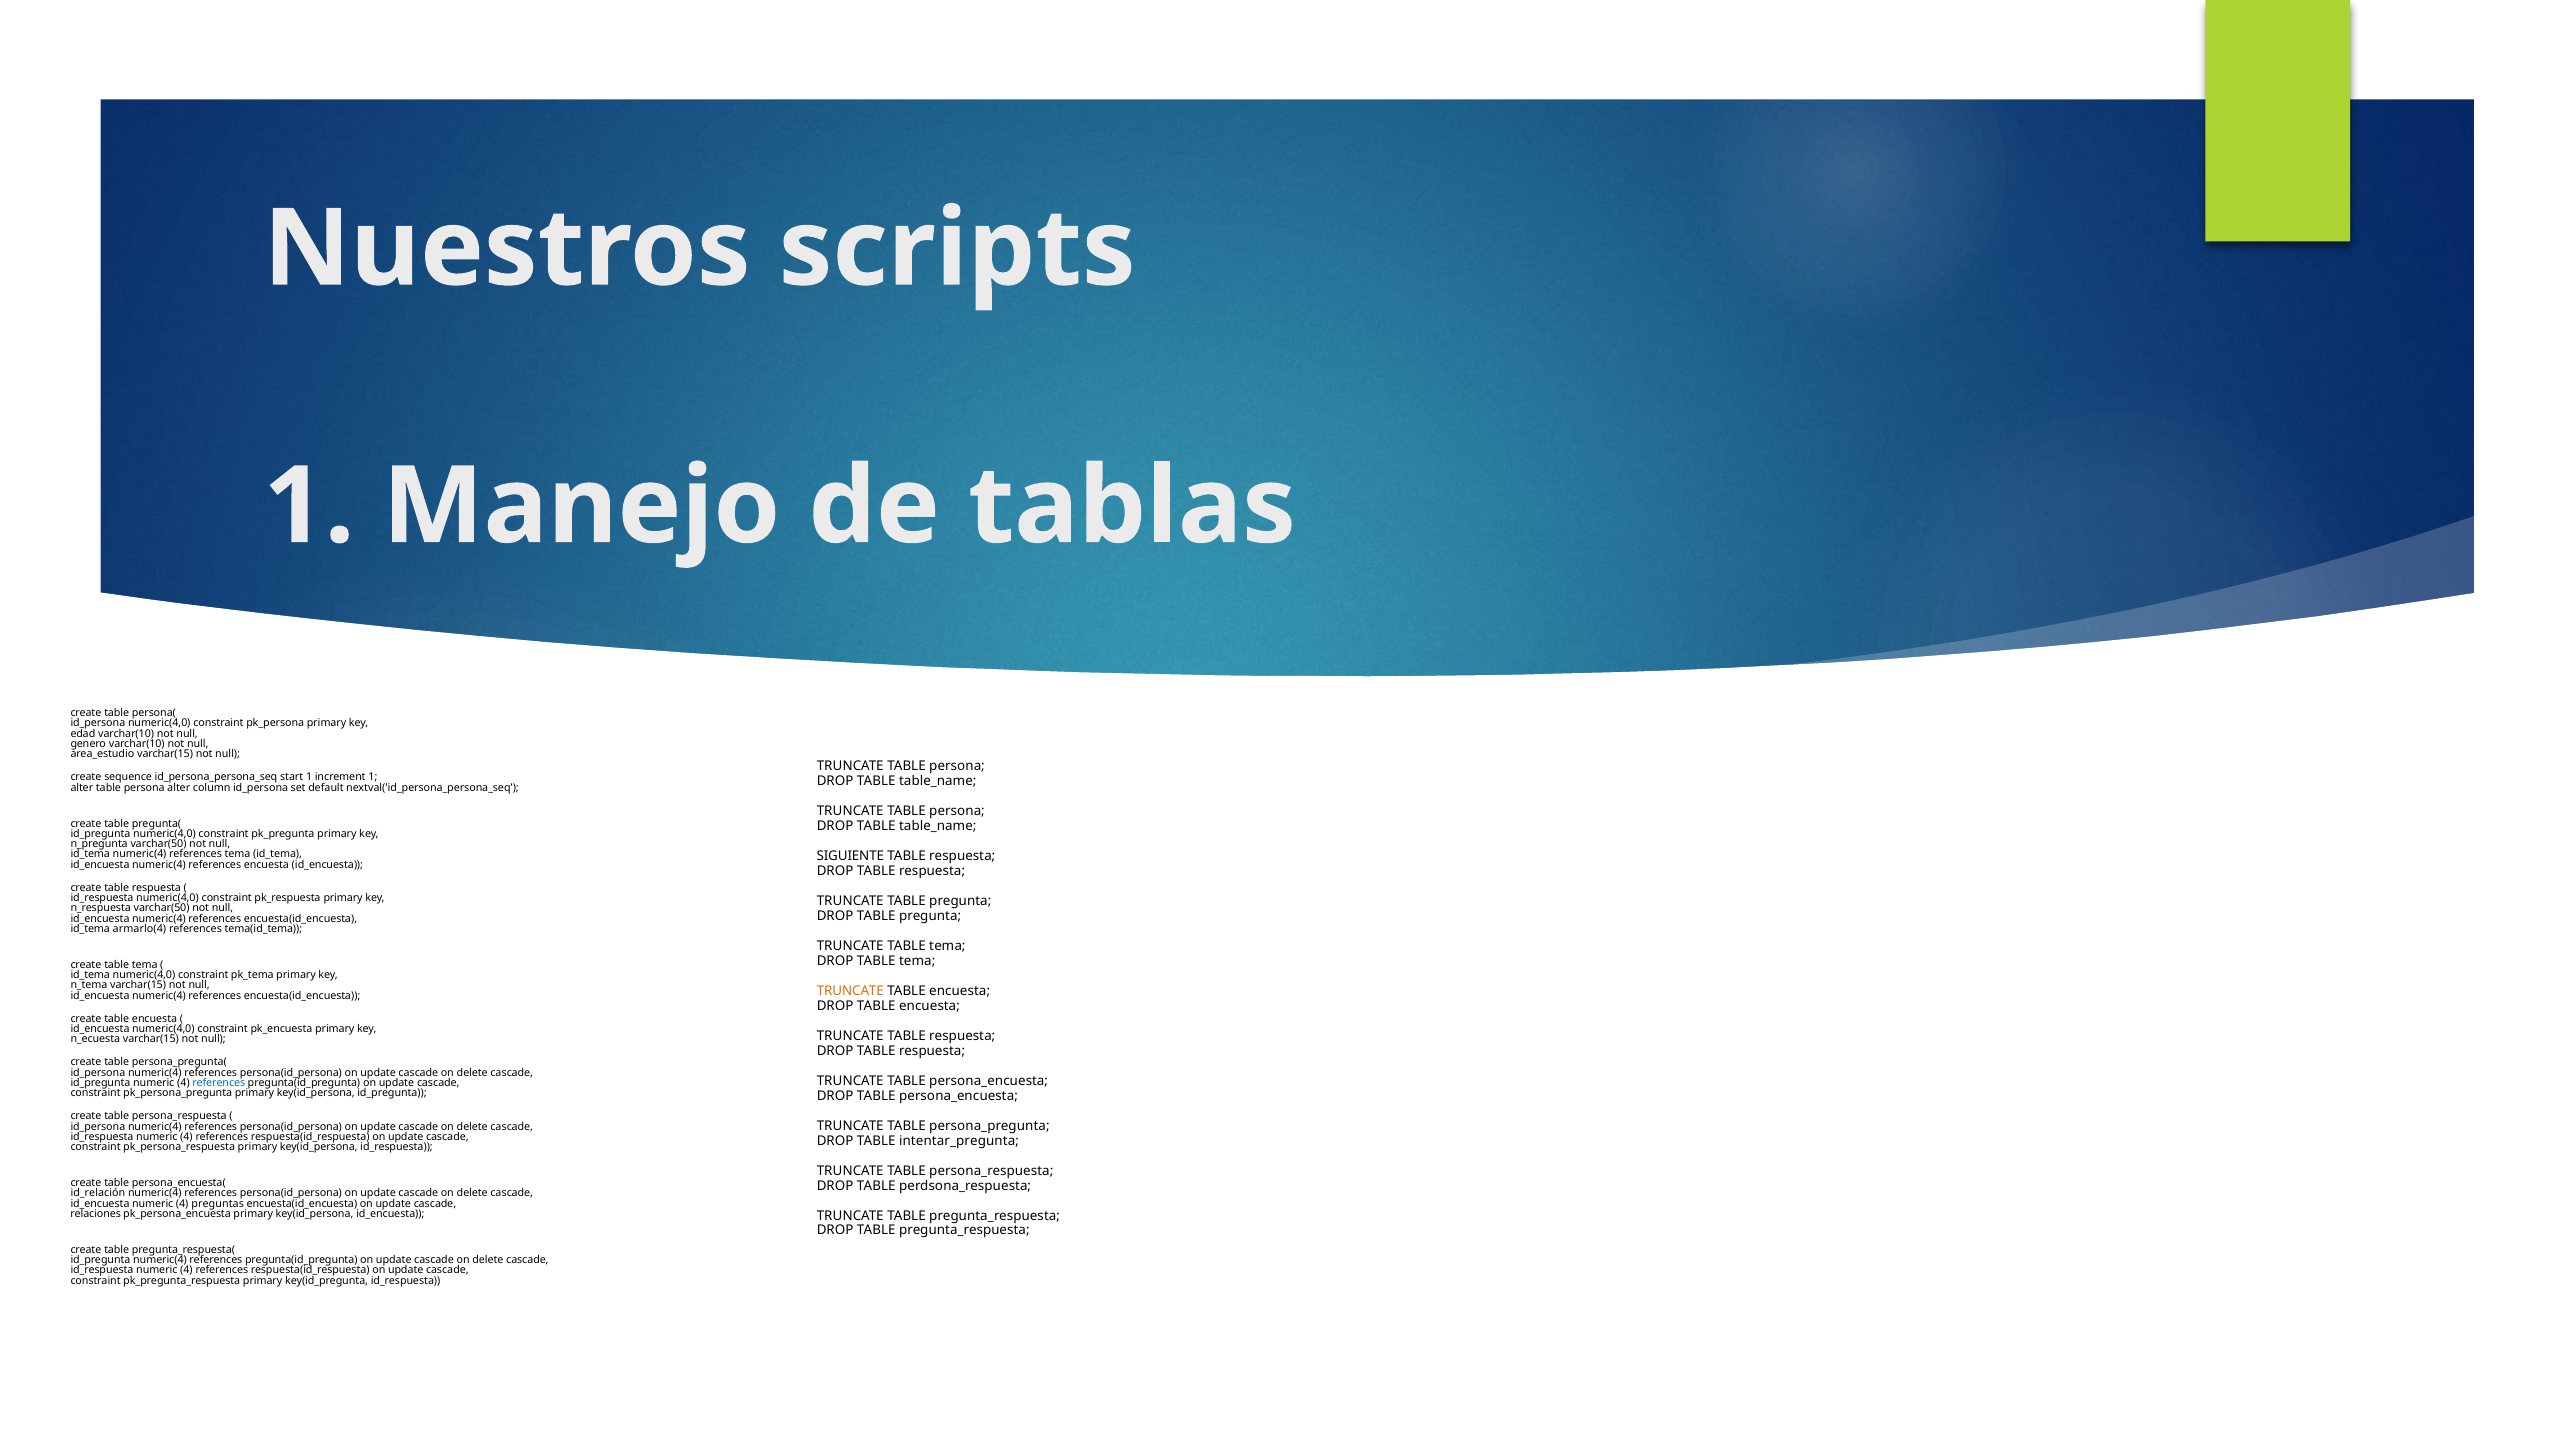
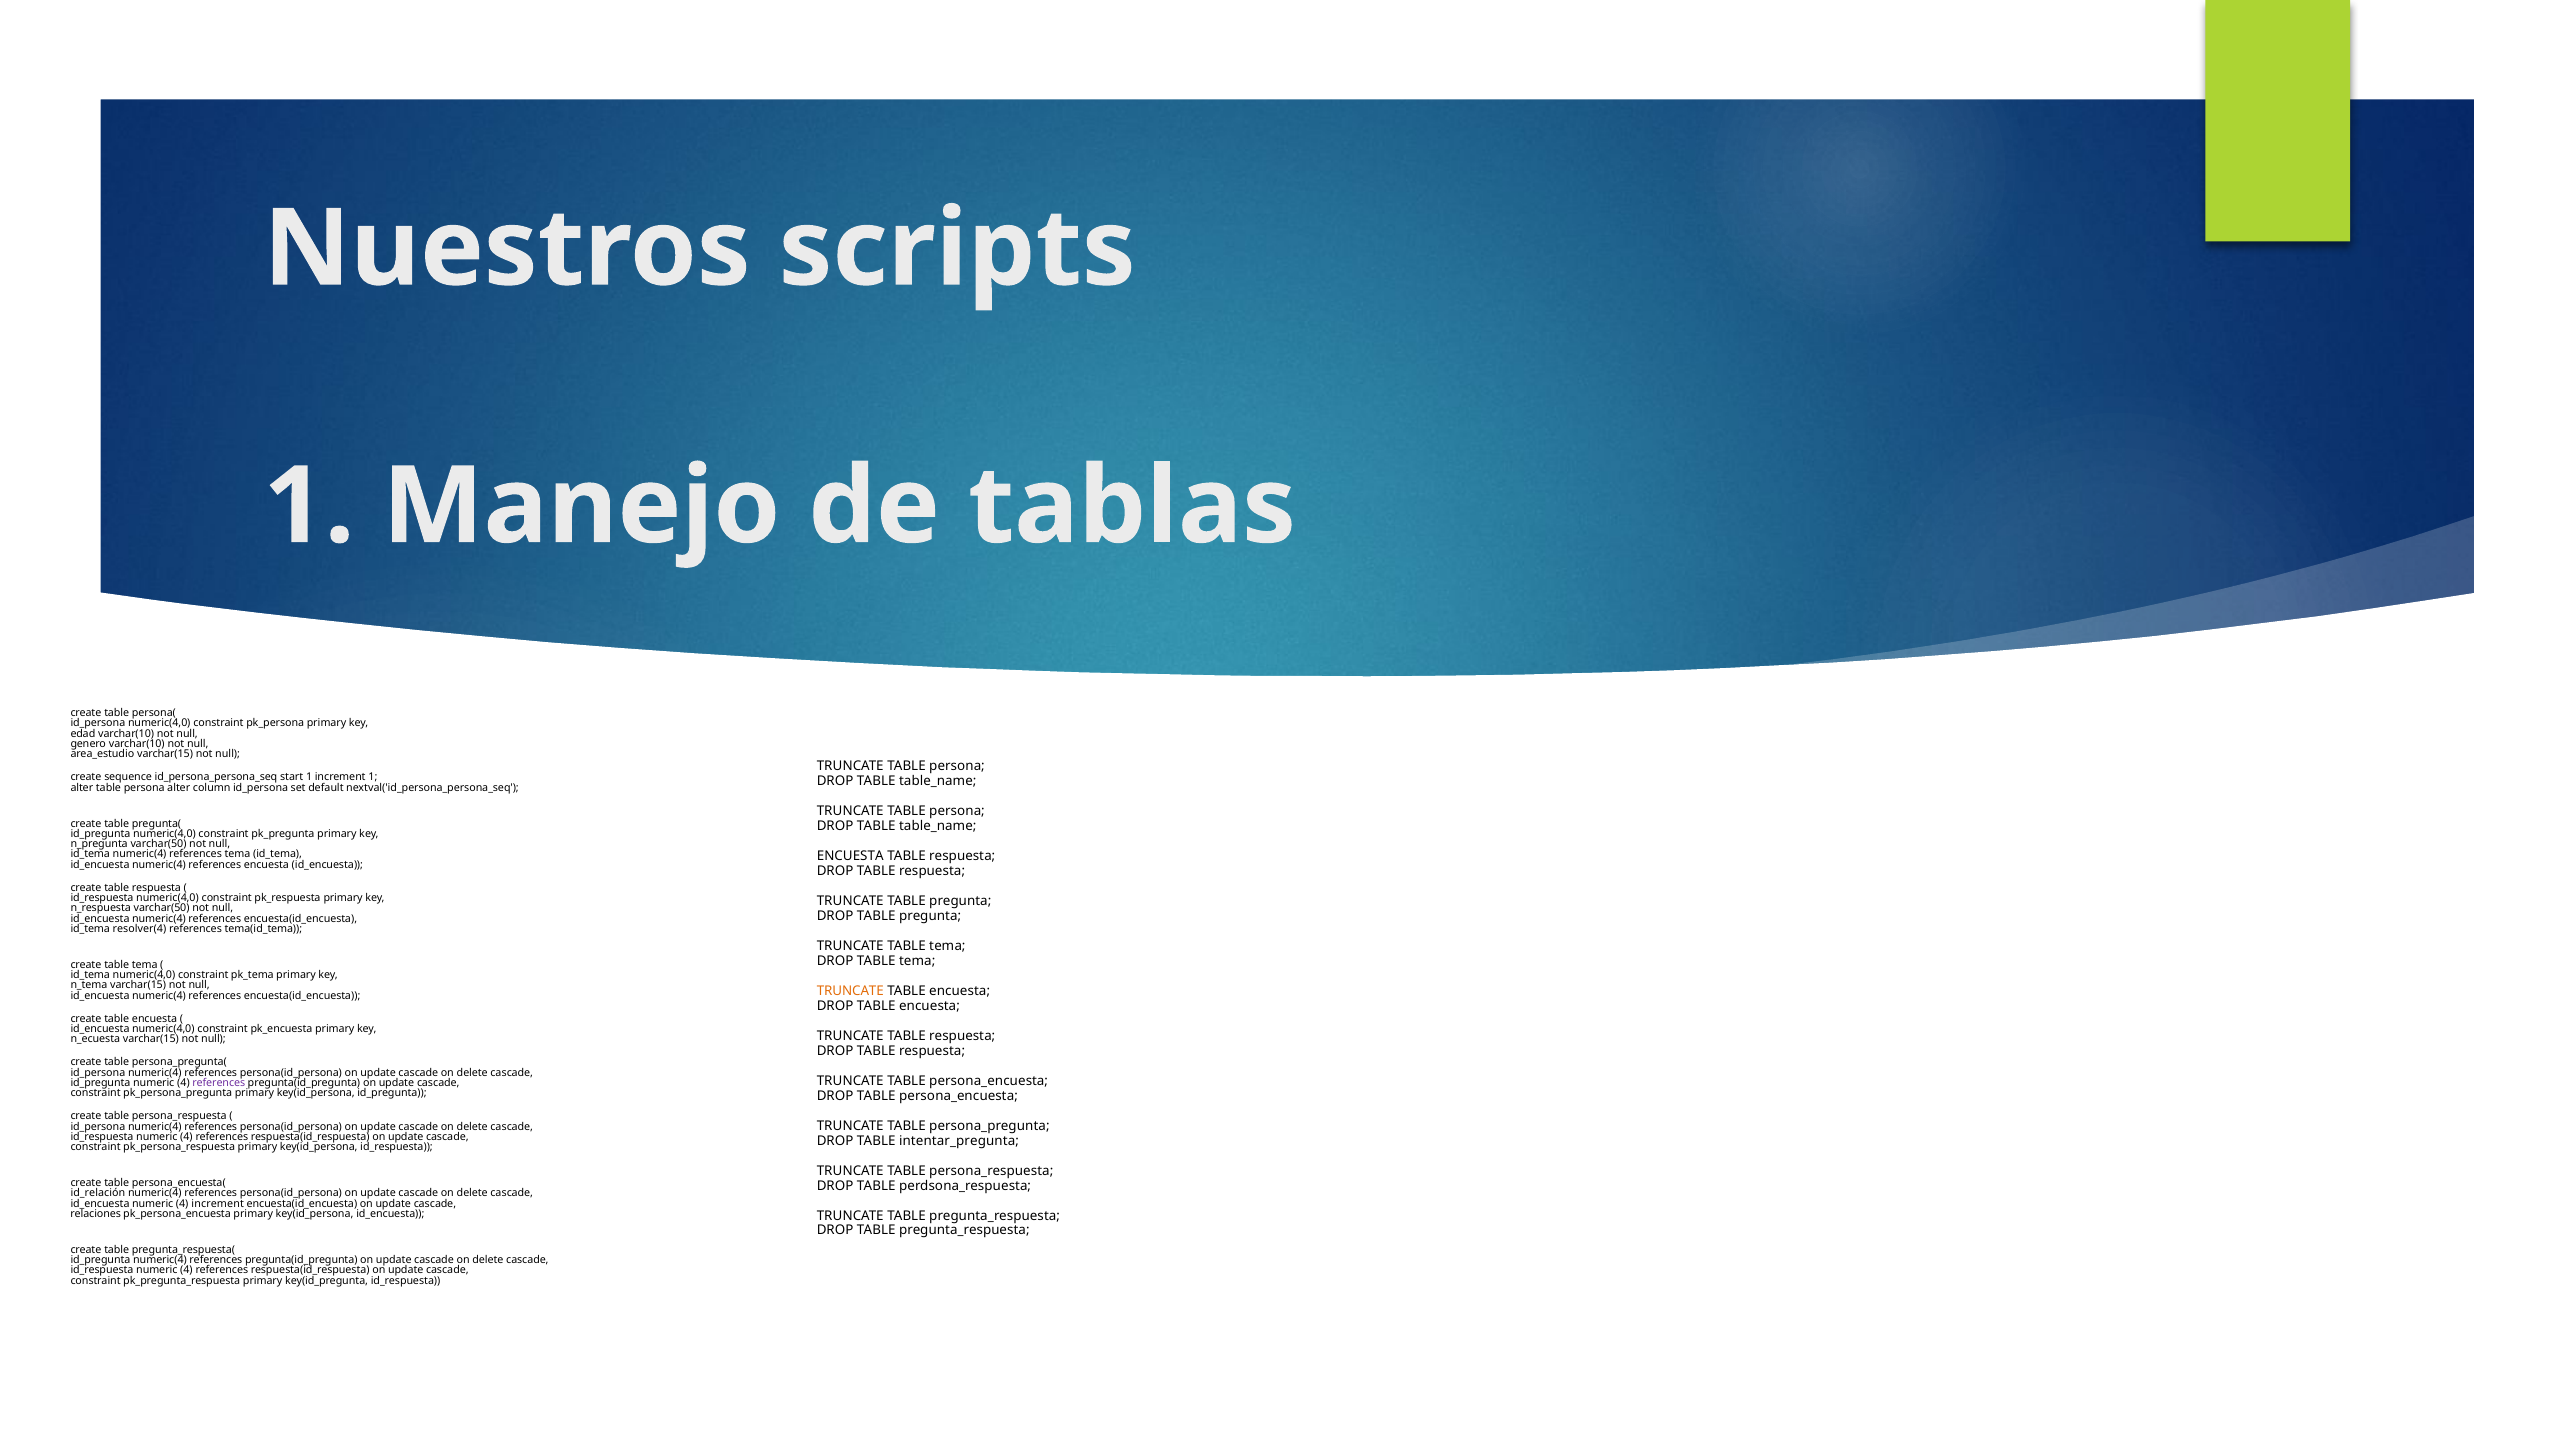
SIGUIENTE at (850, 856): SIGUIENTE -> ENCUESTA
armarlo(4: armarlo(4 -> resolver(4
references at (219, 1083) colour: blue -> purple
4 preguntas: preguntas -> increment
